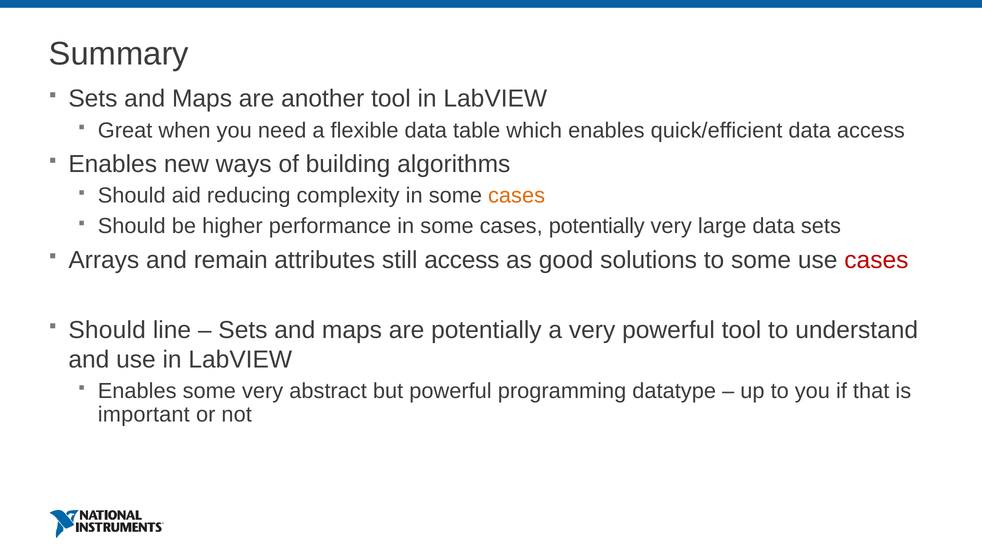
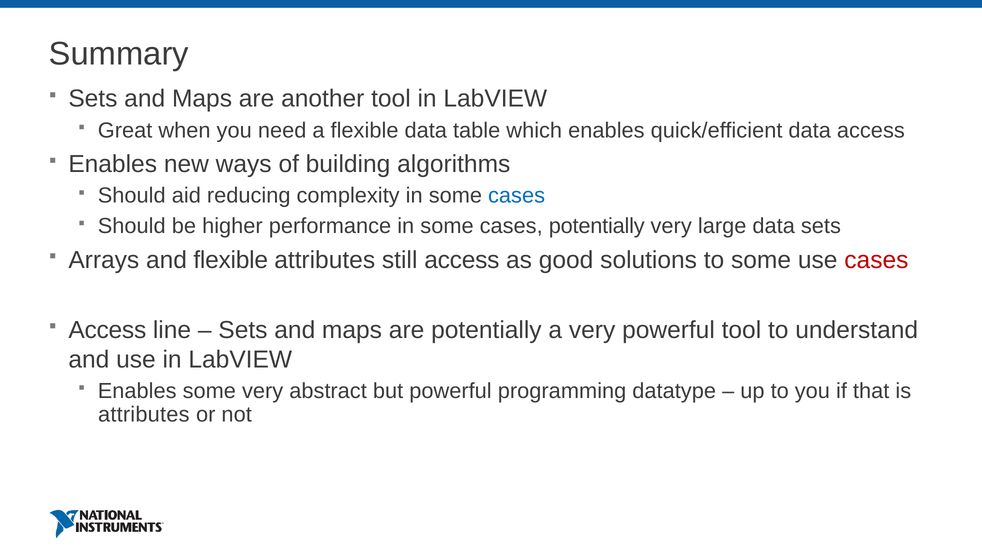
cases at (517, 196) colour: orange -> blue
and remain: remain -> flexible
Should at (107, 330): Should -> Access
important at (144, 414): important -> attributes
